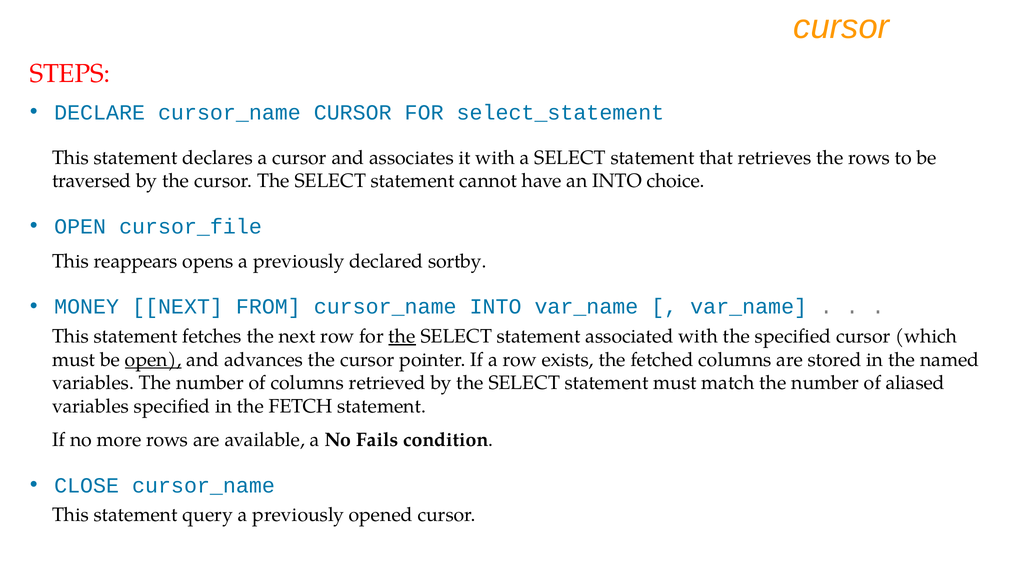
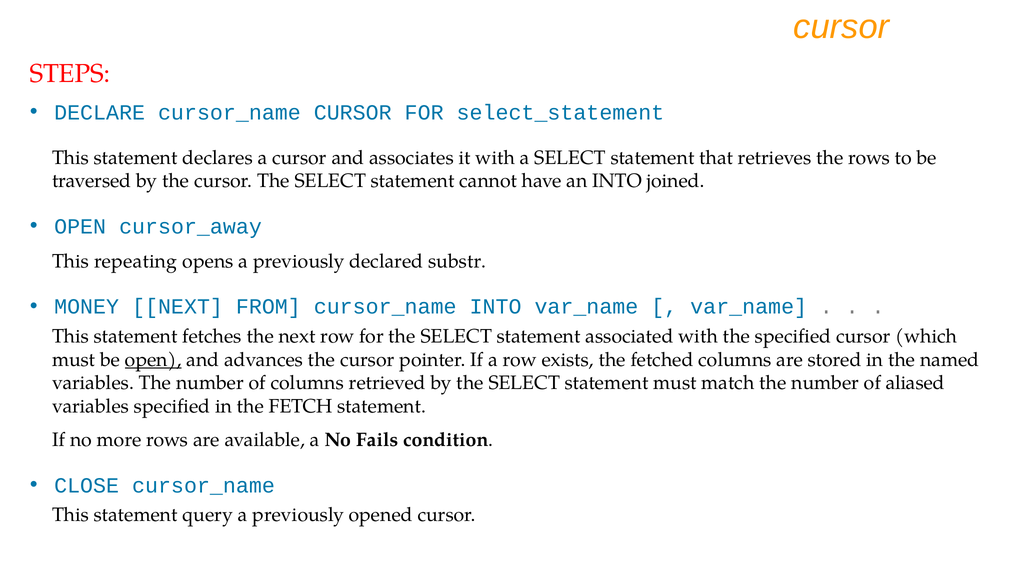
choice: choice -> joined
cursor_file: cursor_file -> cursor_away
reappears: reappears -> repeating
sortby: sortby -> substr
the at (402, 336) underline: present -> none
